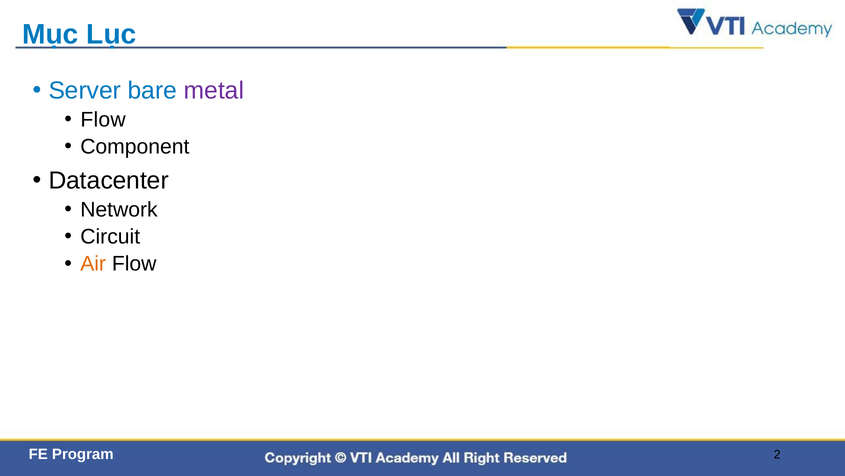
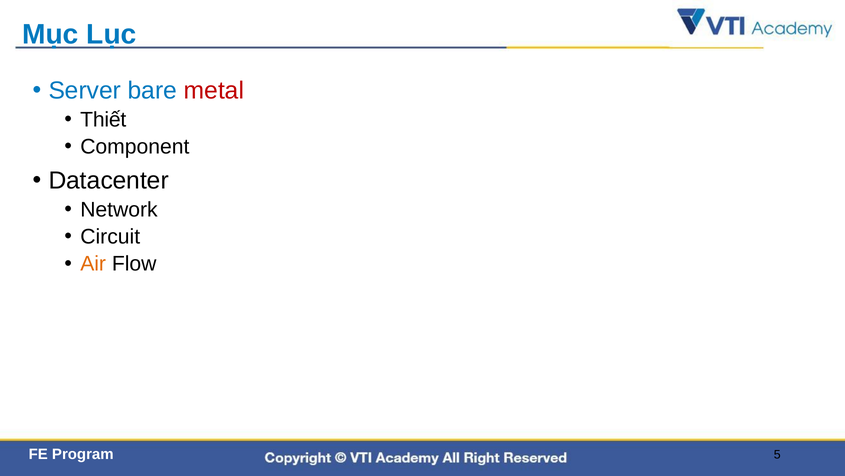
metal colour: purple -> red
Flow at (103, 119): Flow -> Thiết
2: 2 -> 5
